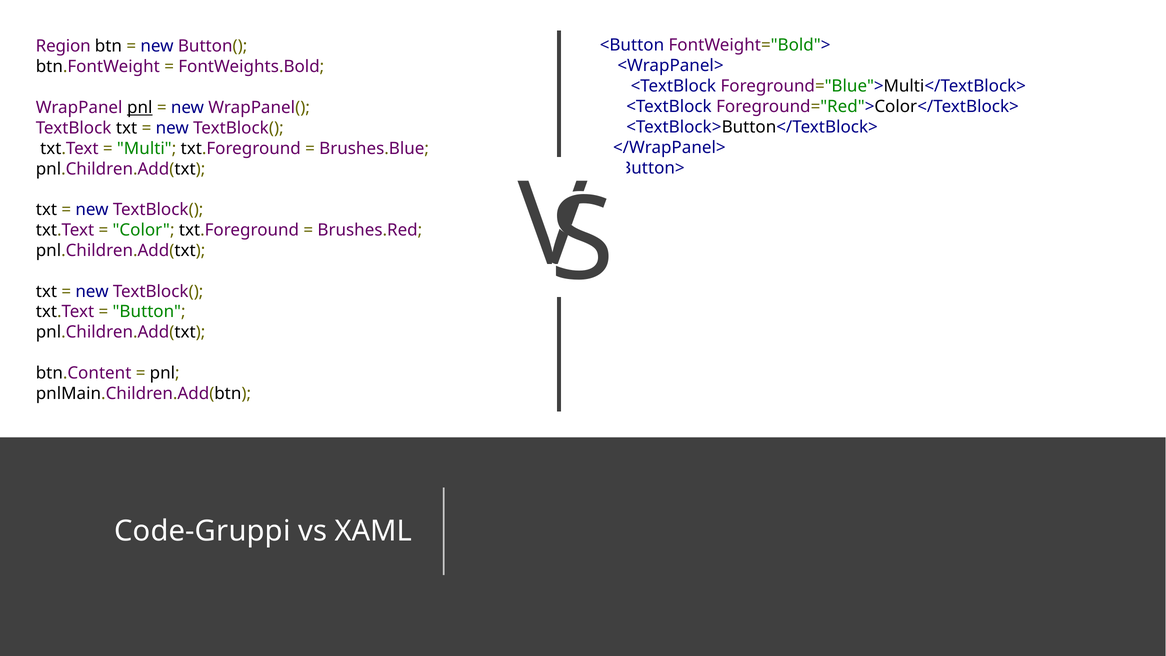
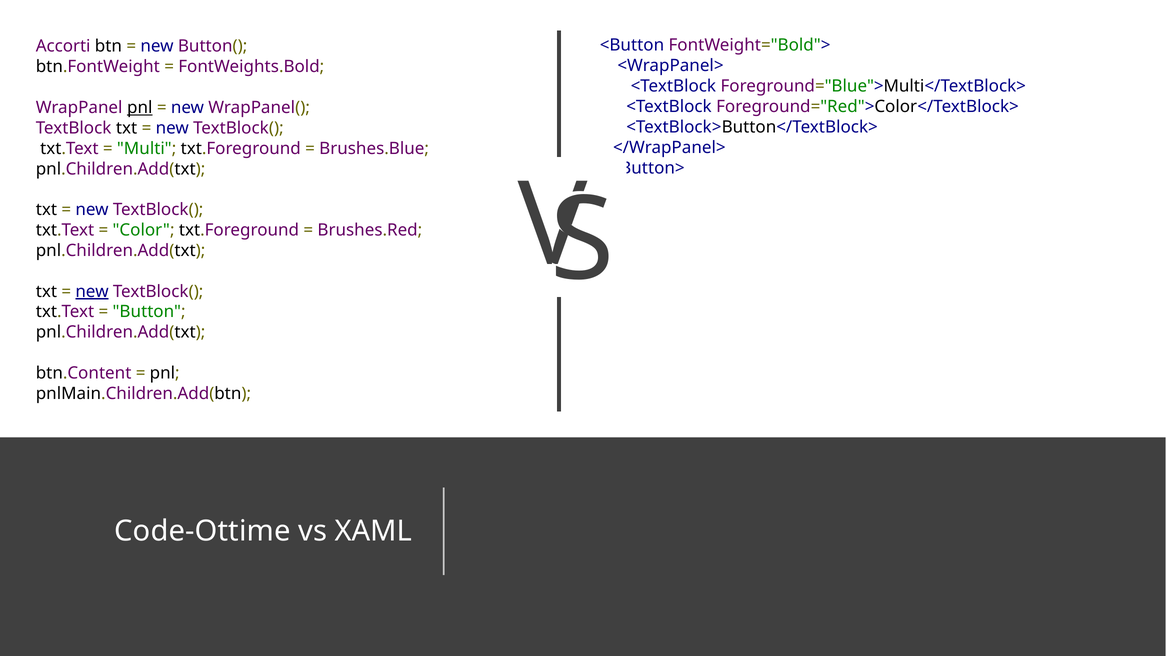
Region: Region -> Accorti
new at (92, 291) underline: none -> present
Code-Gruppi: Code-Gruppi -> Code-Ottime
